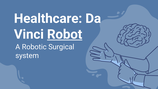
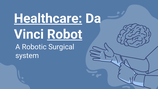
Healthcare underline: none -> present
